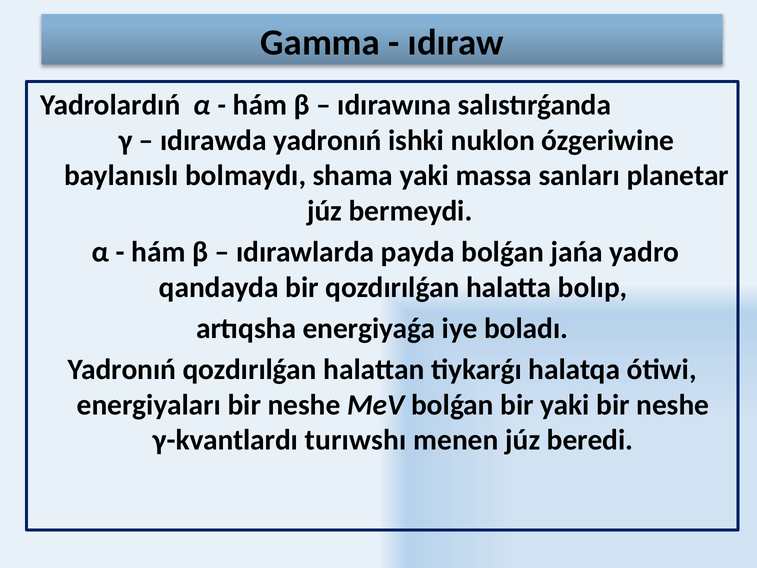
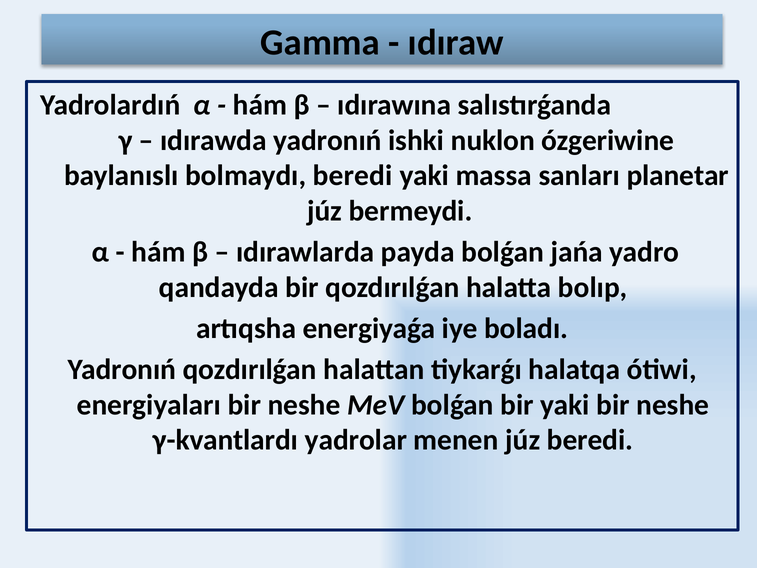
bolmaydı shama: shama -> beredi
turıwshı: turıwshı -> yadrolar
